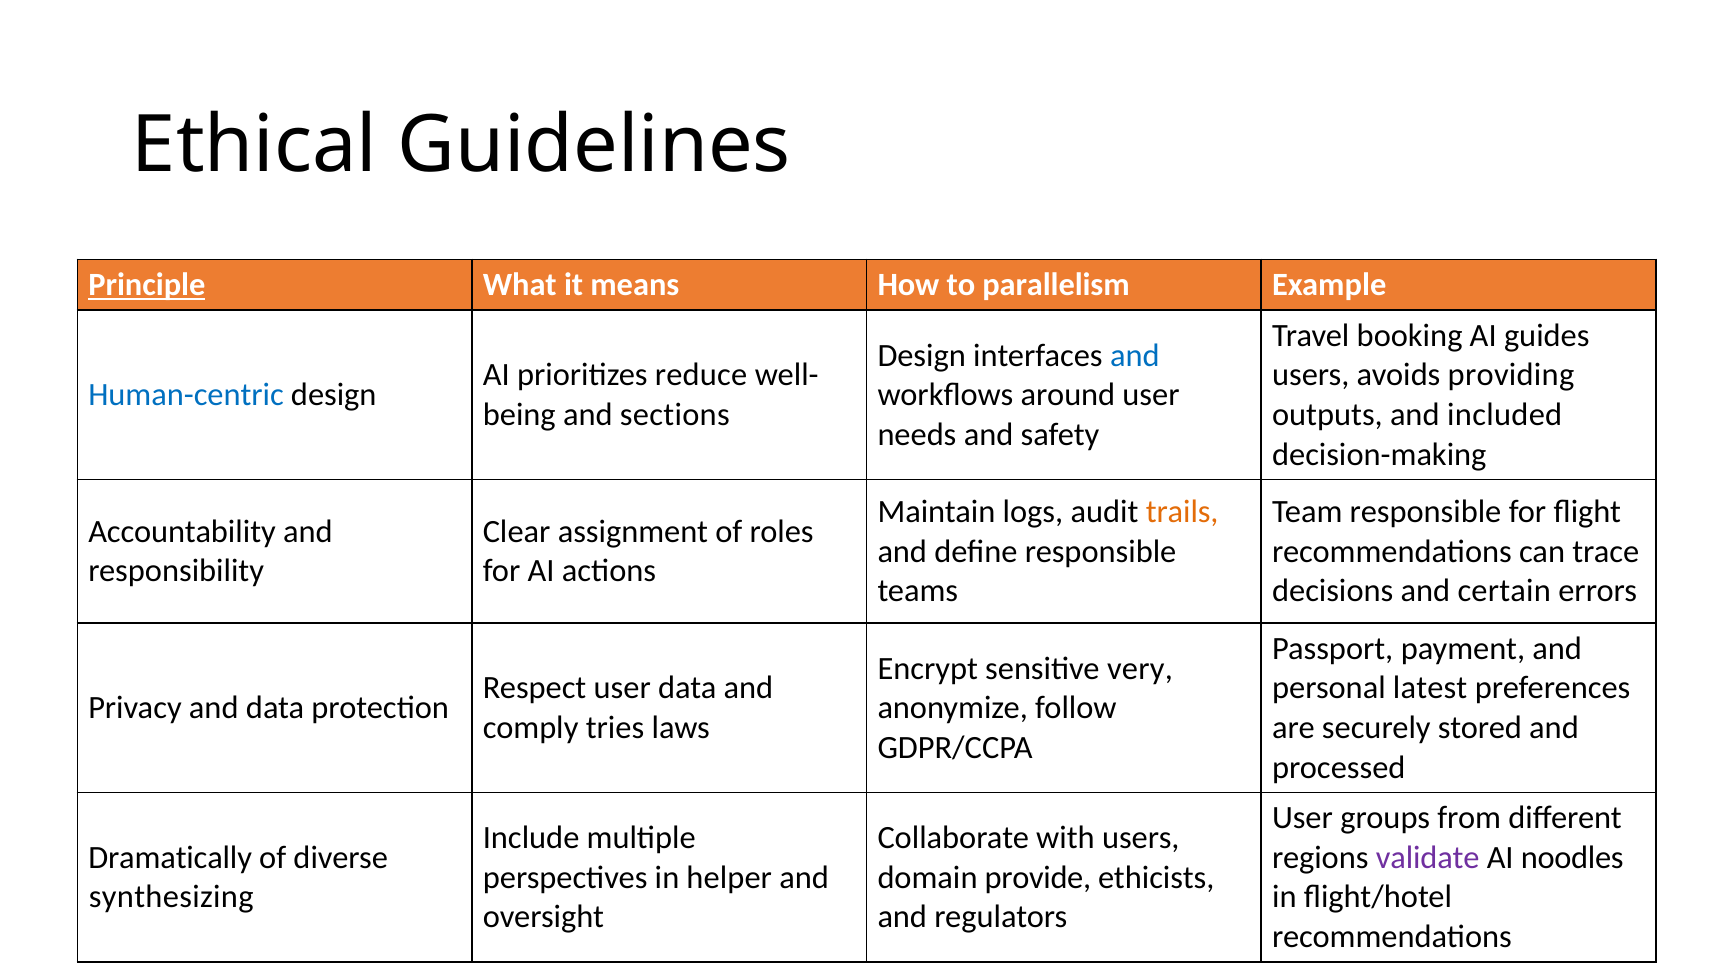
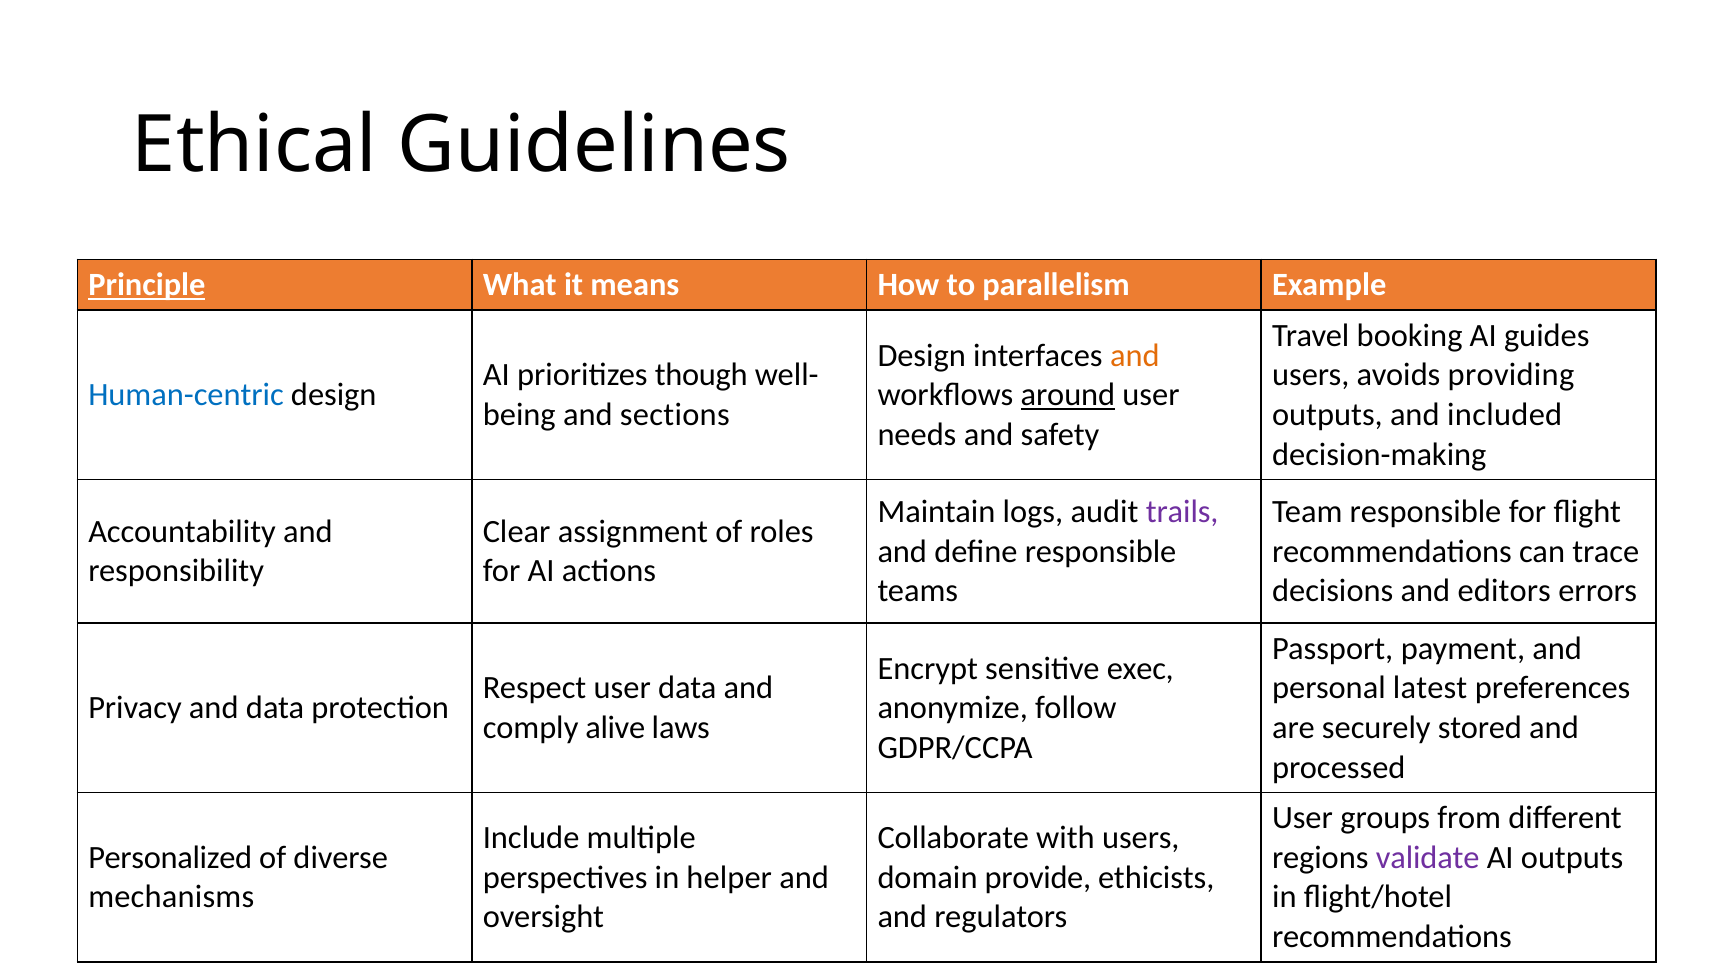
and at (1135, 355) colour: blue -> orange
reduce: reduce -> though
around underline: none -> present
trails colour: orange -> purple
certain: certain -> editors
very: very -> exec
tries: tries -> alive
Dramatically: Dramatically -> Personalized
AI noodles: noodles -> outputs
synthesizing: synthesizing -> mechanisms
